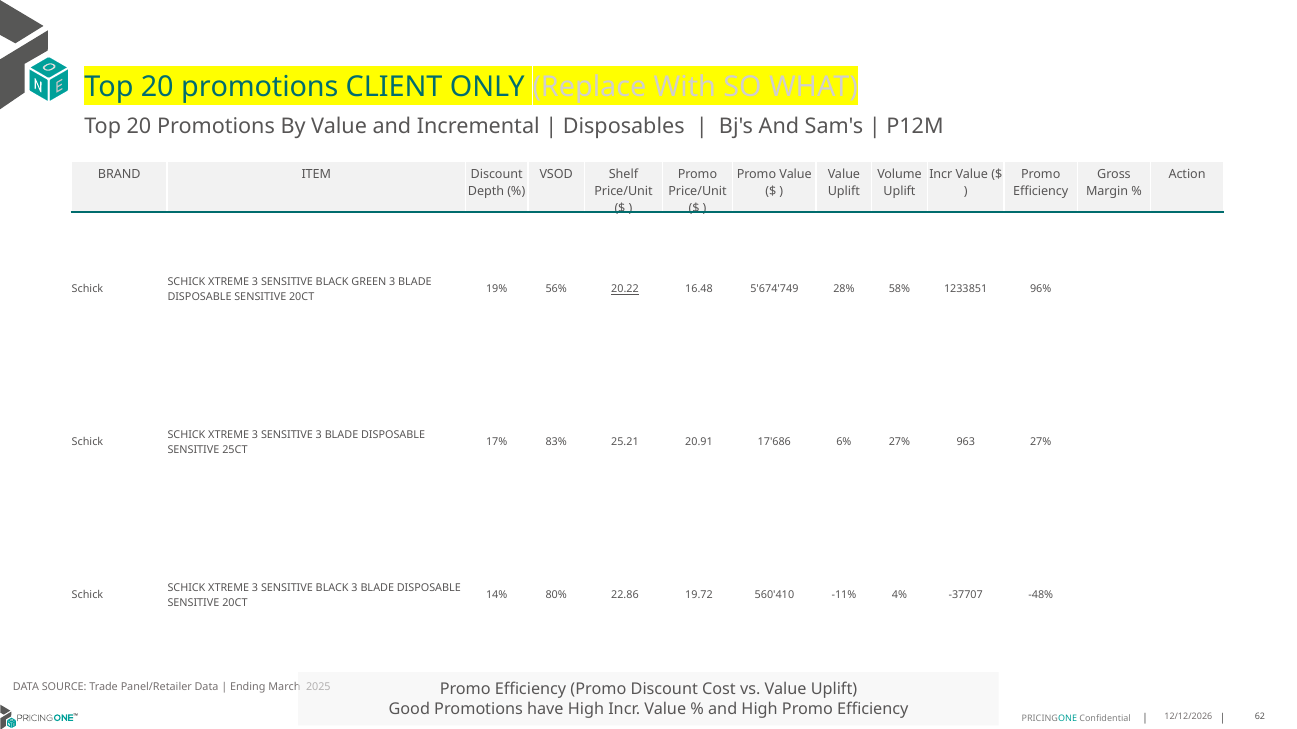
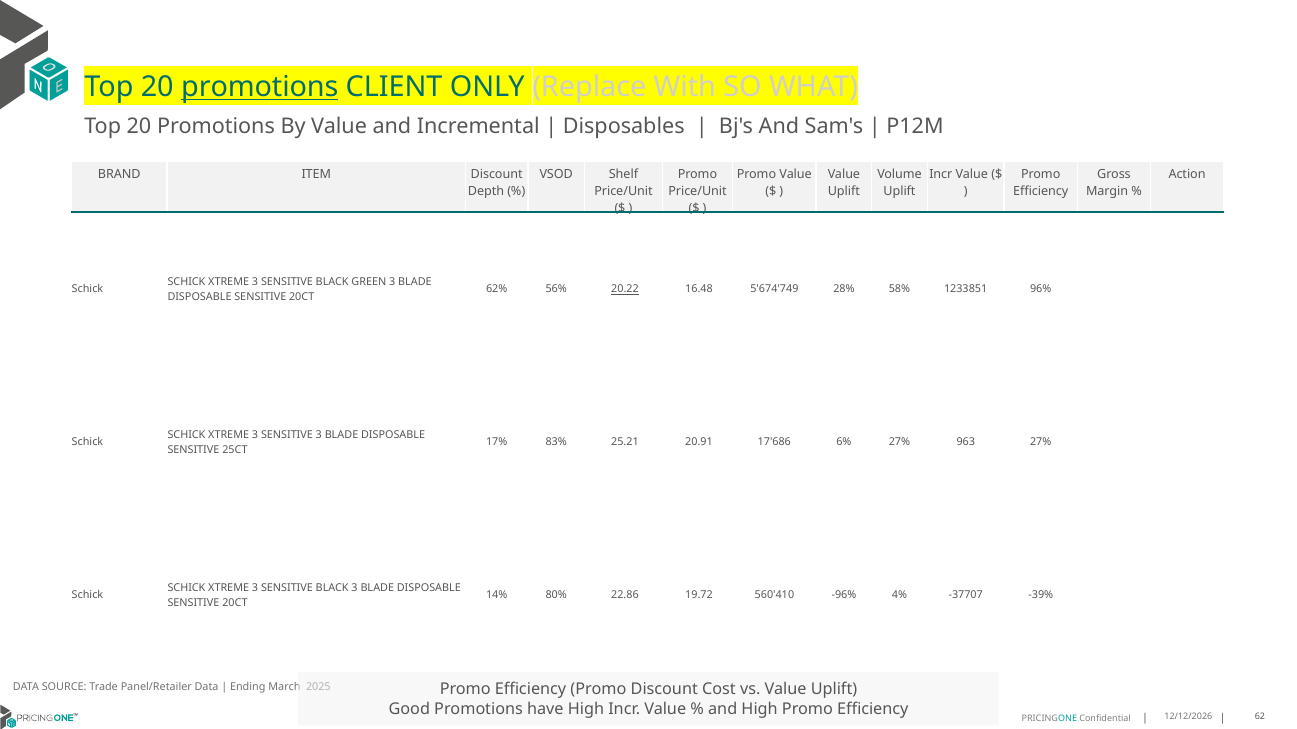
promotions at (260, 87) underline: none -> present
19%: 19% -> 62%
-11%: -11% -> -96%
-48%: -48% -> -39%
